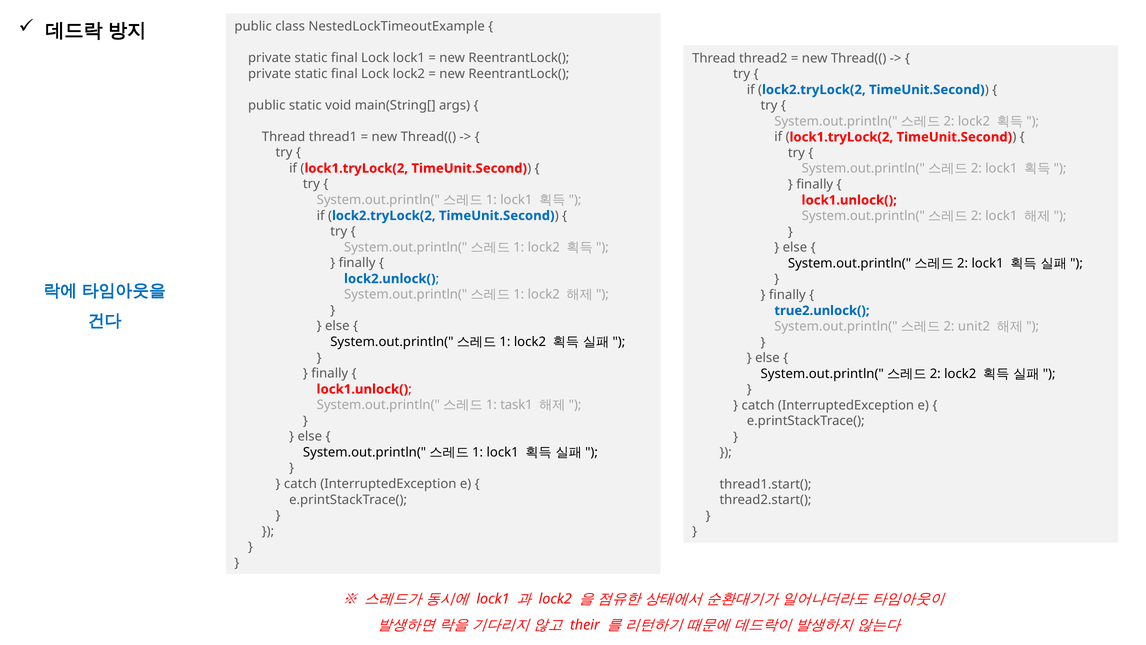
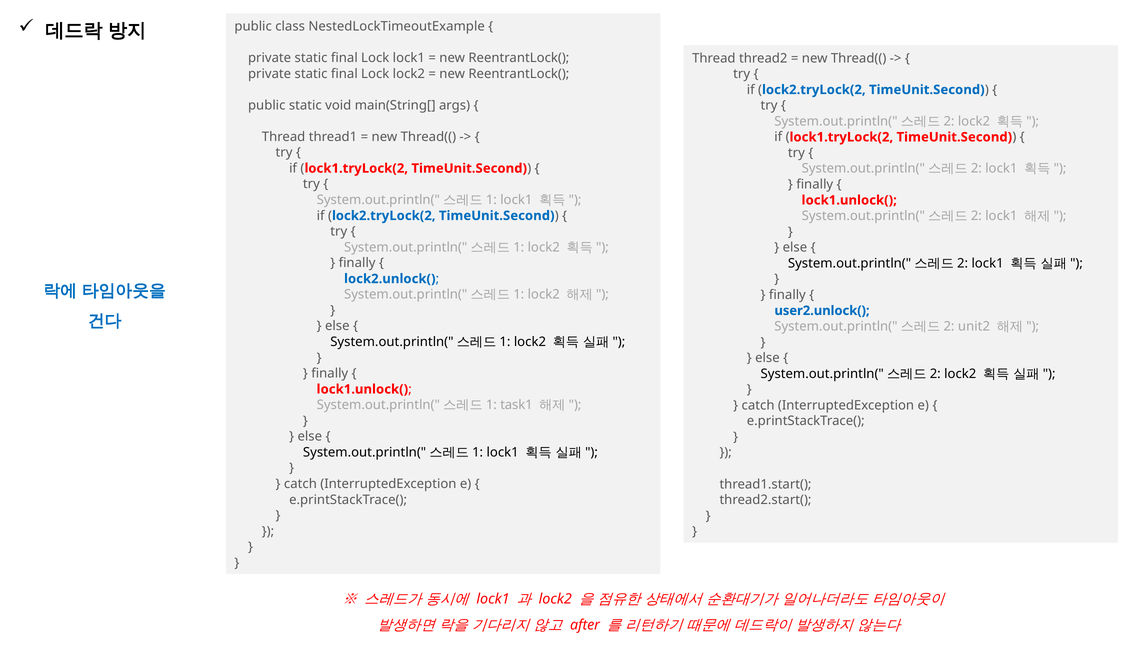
true2.unlock(: true2.unlock( -> user2.unlock(
their: their -> after
